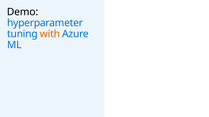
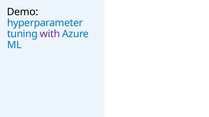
with colour: orange -> purple
